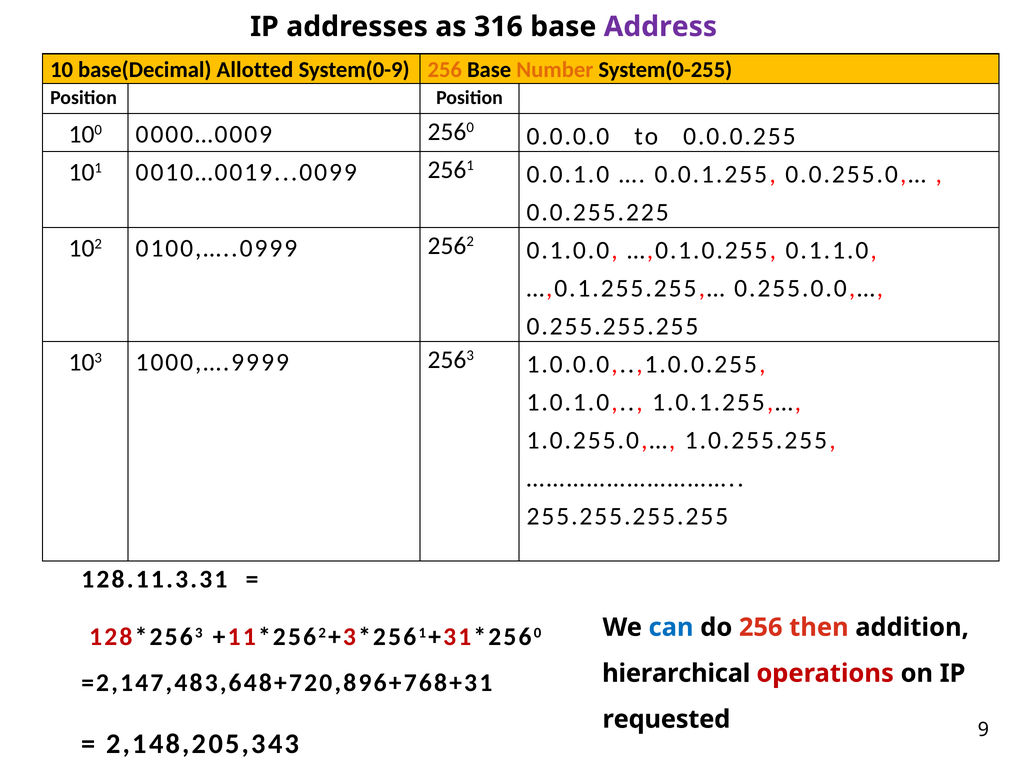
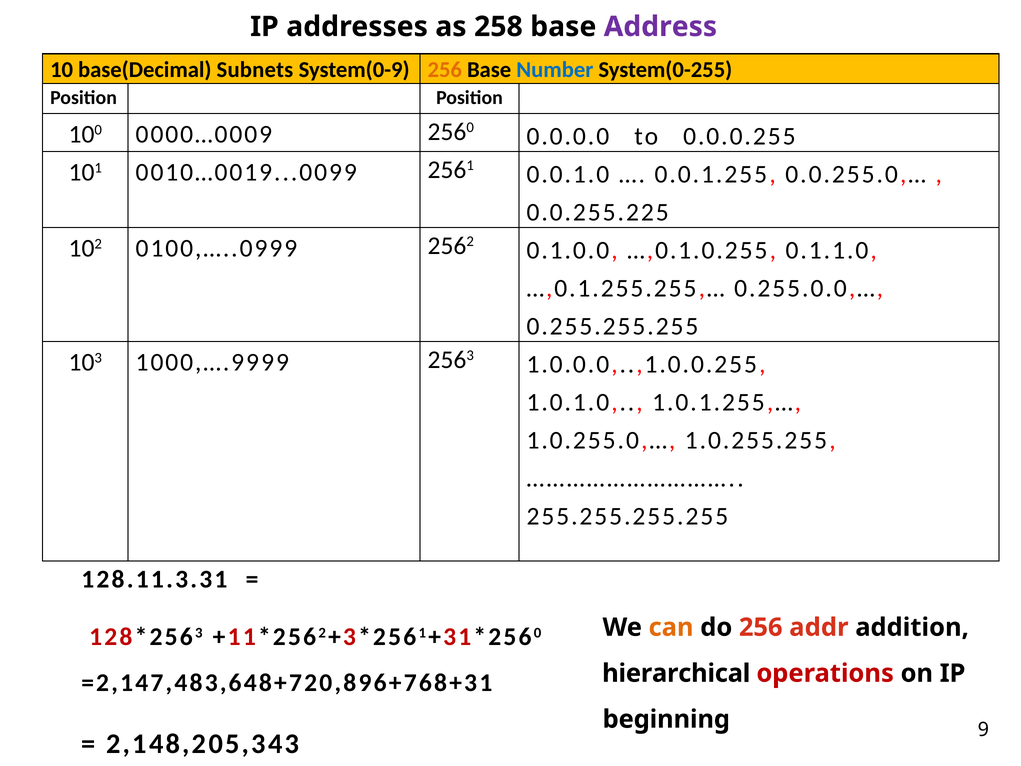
316: 316 -> 258
Allotted: Allotted -> Subnets
Number colour: orange -> blue
can colour: blue -> orange
then: then -> addr
requested: requested -> beginning
